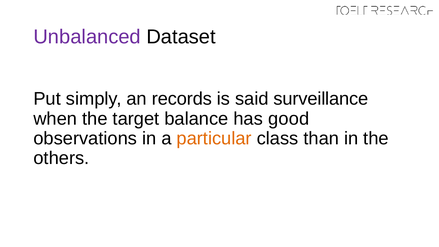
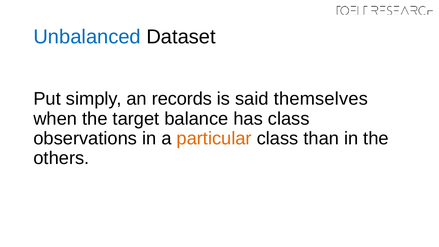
Unbalanced colour: purple -> blue
surveillance: surveillance -> themselves
has good: good -> class
